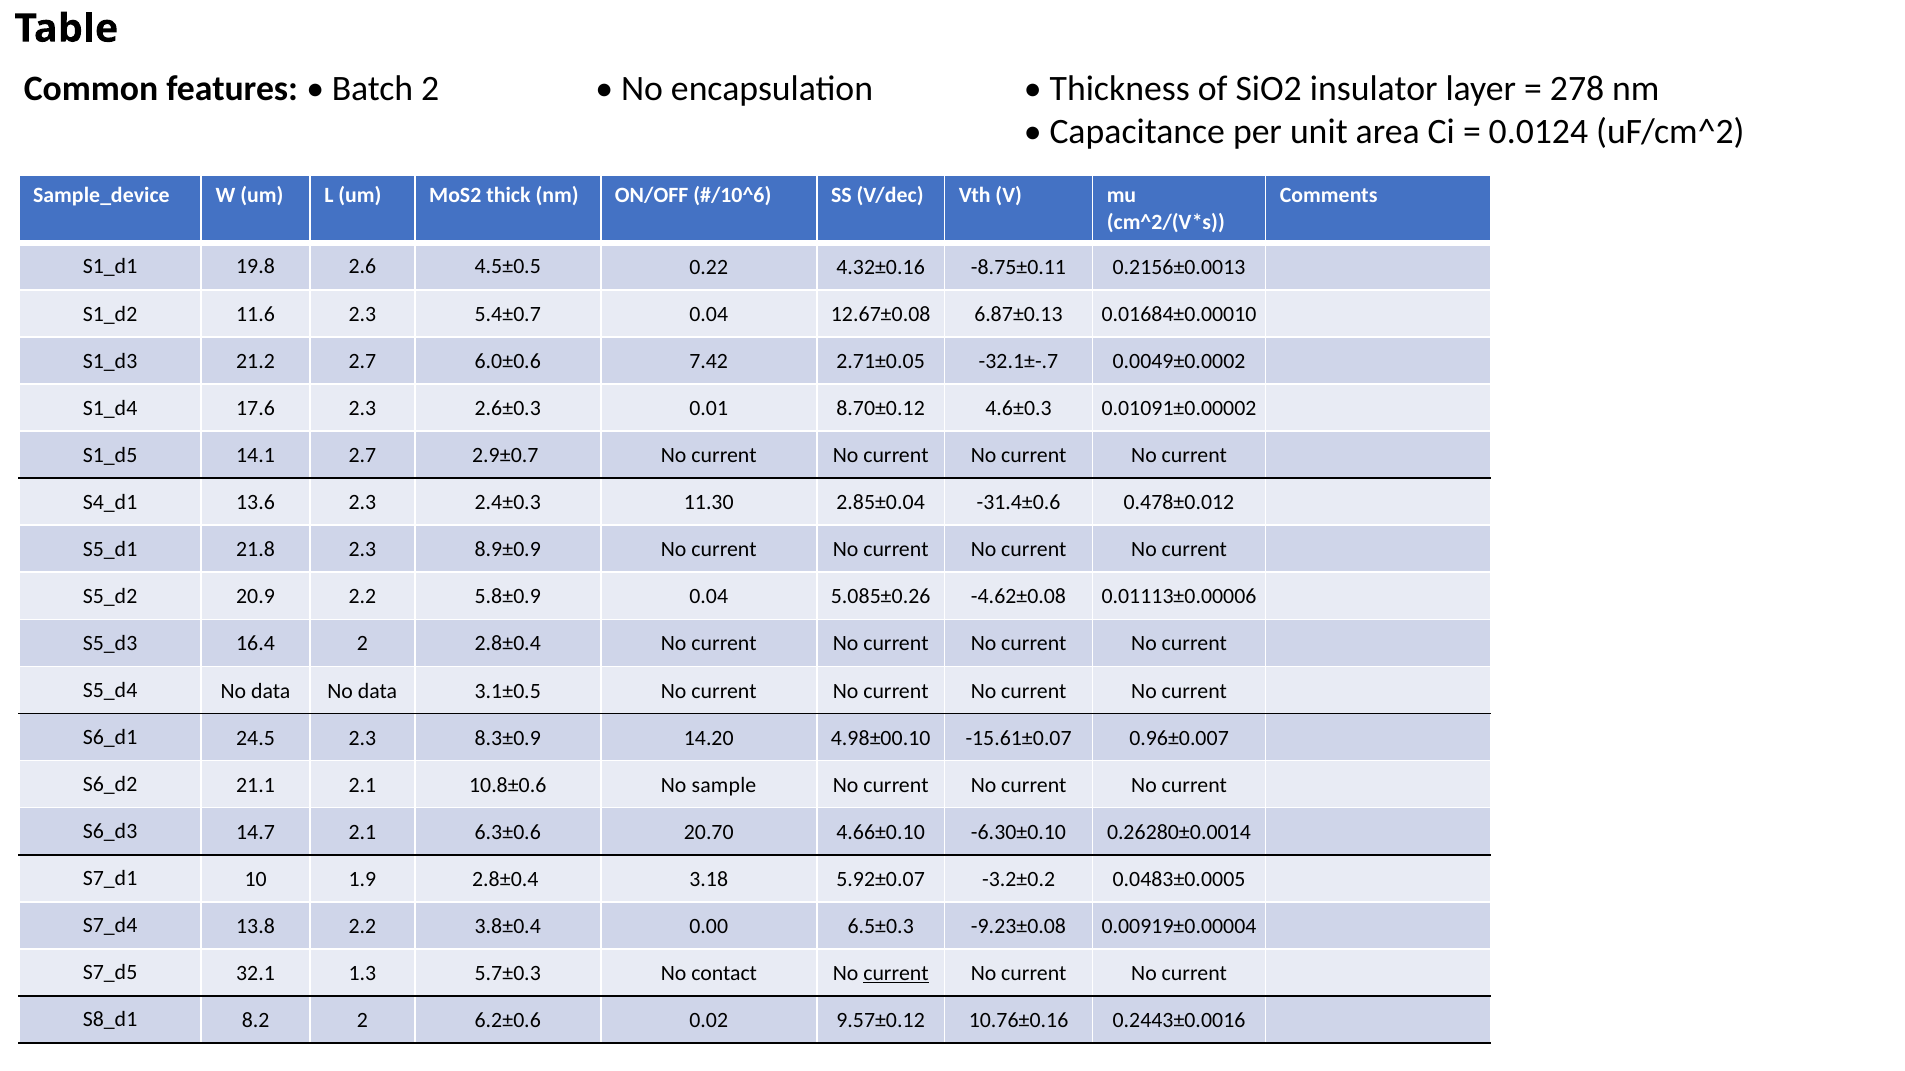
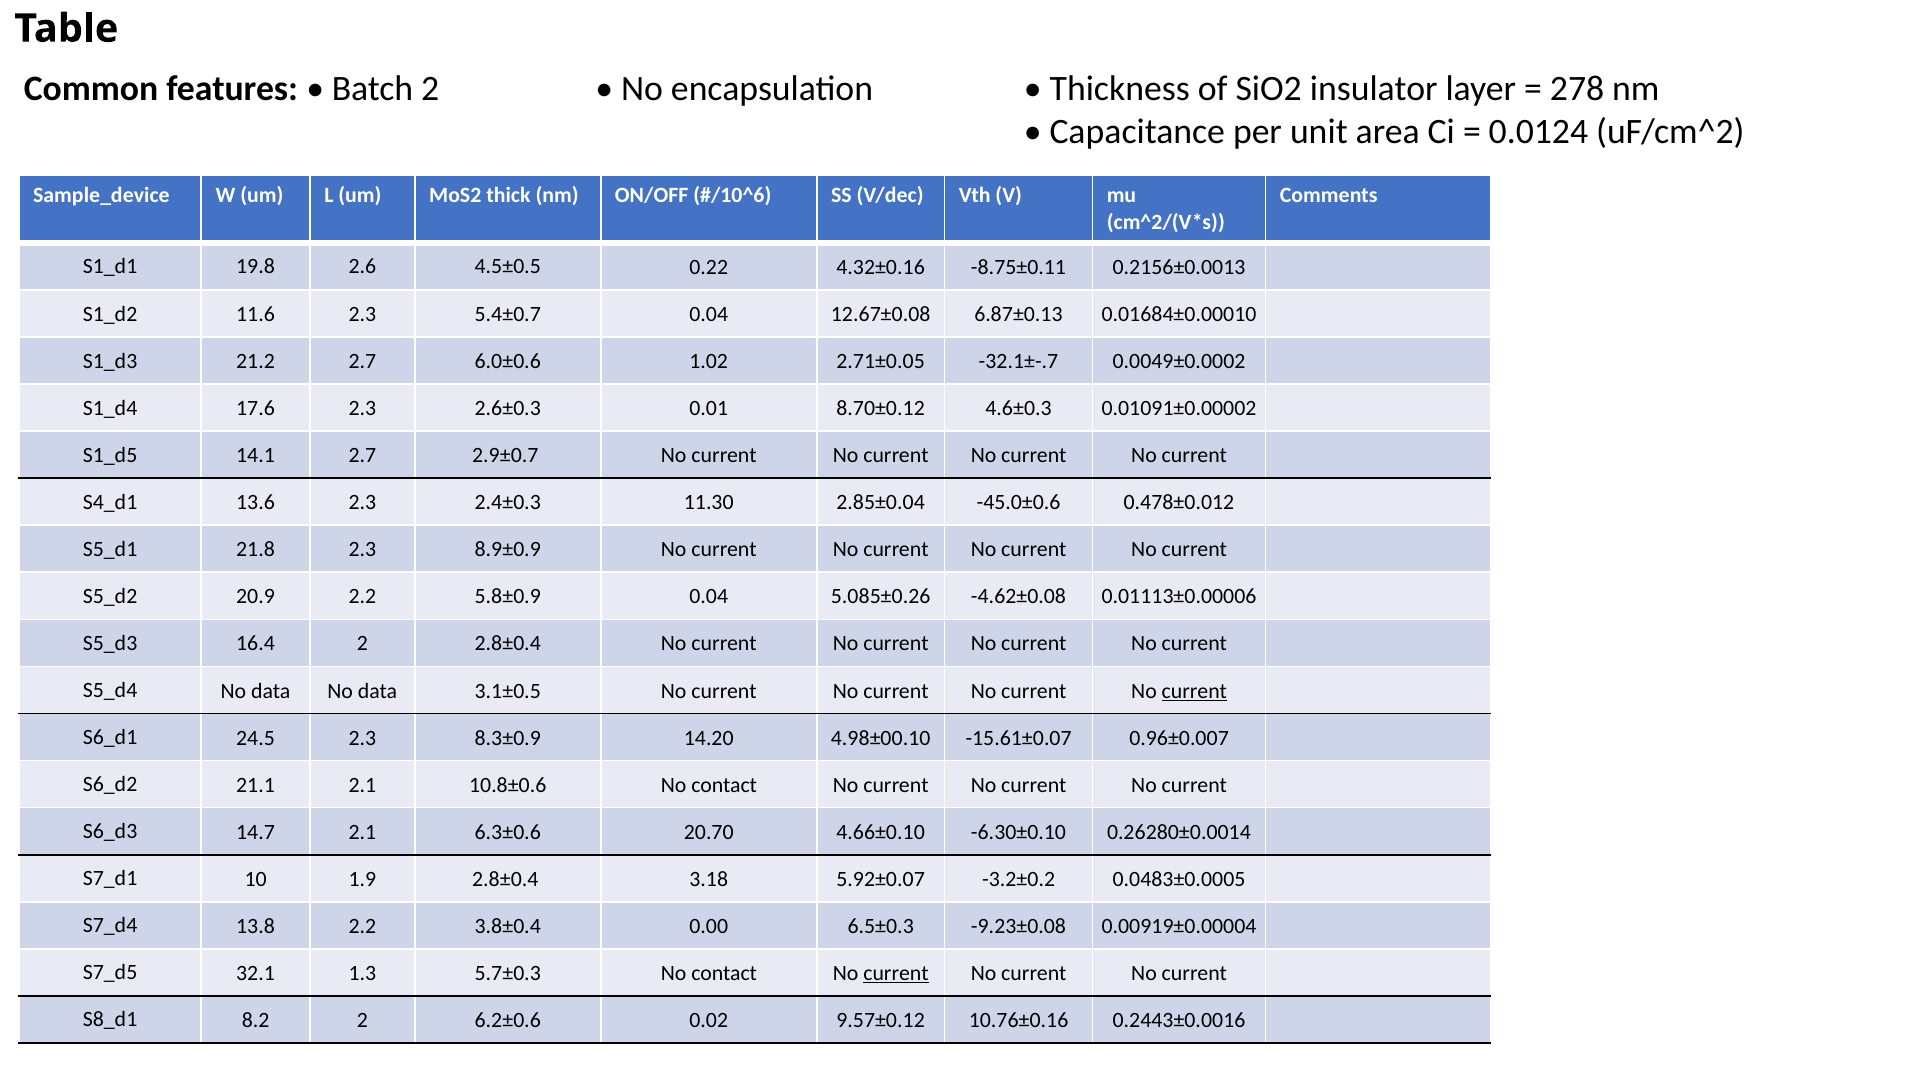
7.42: 7.42 -> 1.02
-31.4±0.6: -31.4±0.6 -> -45.0±0.6
current at (1194, 691) underline: none -> present
10.8±0.6 No sample: sample -> contact
